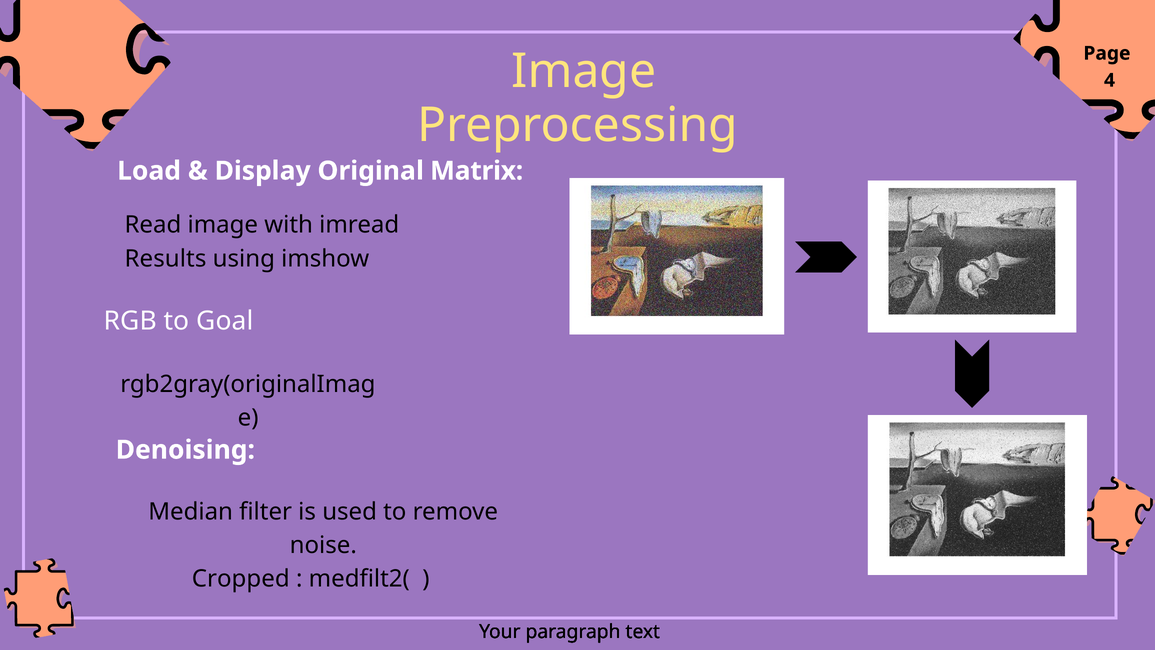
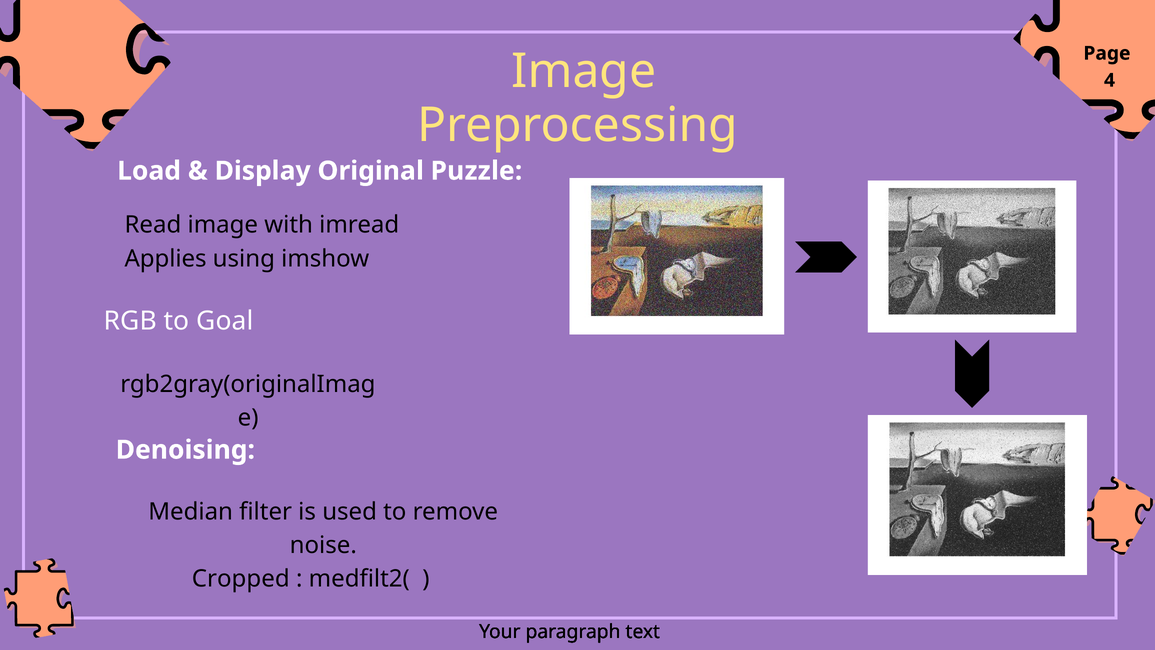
Matrix: Matrix -> Puzzle
Results: Results -> Applies
